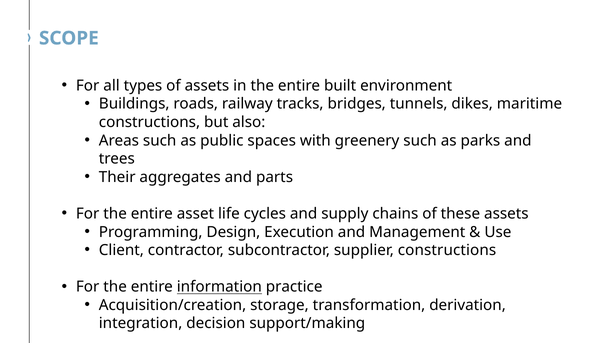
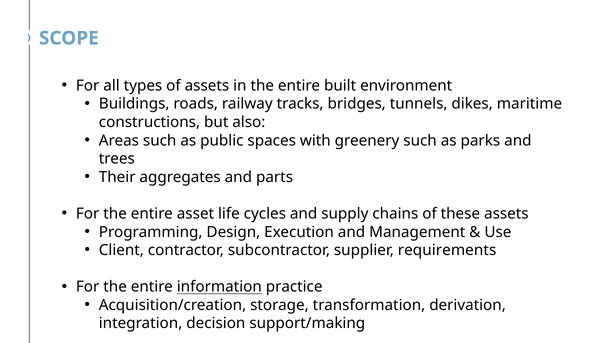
supplier constructions: constructions -> requirements
